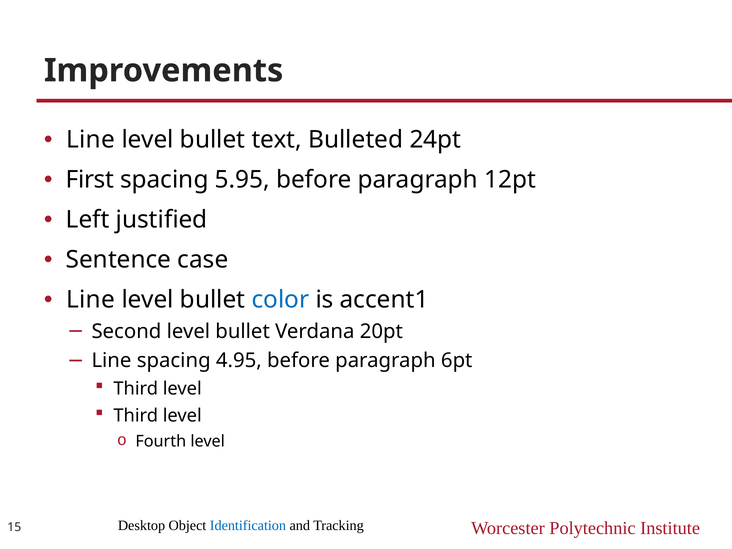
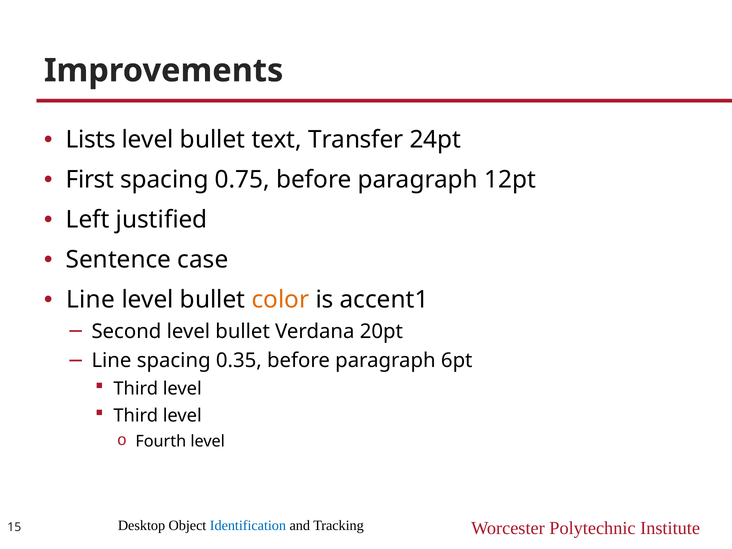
Line at (90, 140): Line -> Lists
Bulleted: Bulleted -> Transfer
5.95: 5.95 -> 0.75
color colour: blue -> orange
4.95: 4.95 -> 0.35
